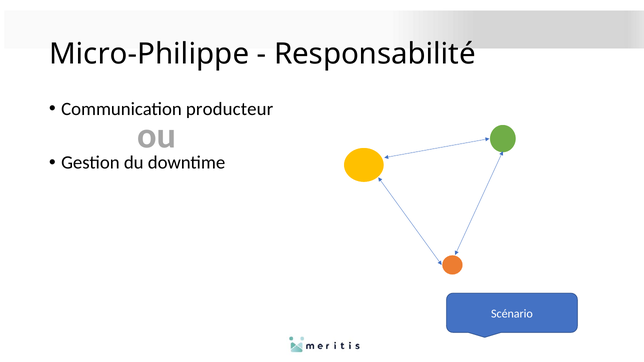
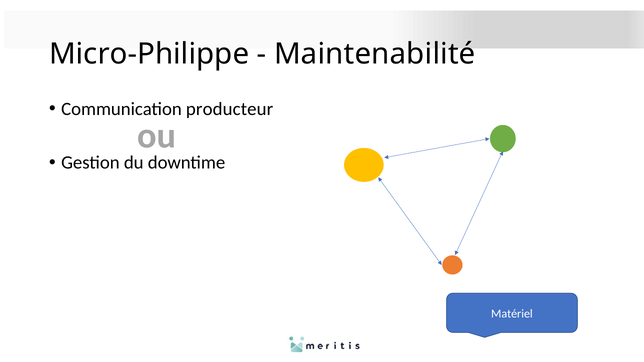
Responsabilité: Responsabilité -> Maintenabilité
Scénario: Scénario -> Matériel
